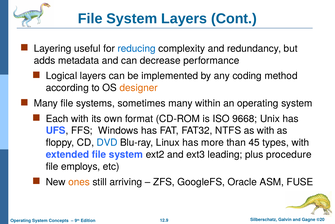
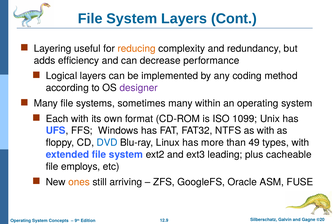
reducing colour: blue -> orange
metadata: metadata -> efficiency
designer colour: orange -> purple
9668: 9668 -> 1099
45: 45 -> 49
procedure: procedure -> cacheable
